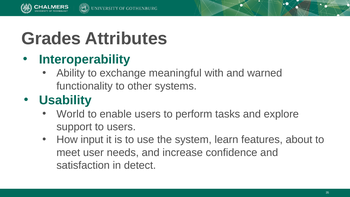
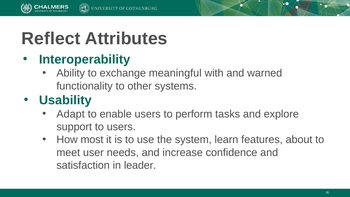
Grades: Grades -> Reflect
World: World -> Adapt
input: input -> most
detect: detect -> leader
